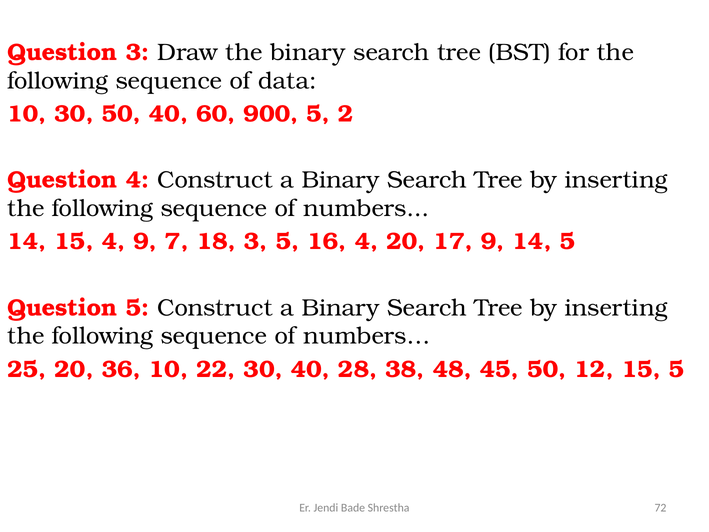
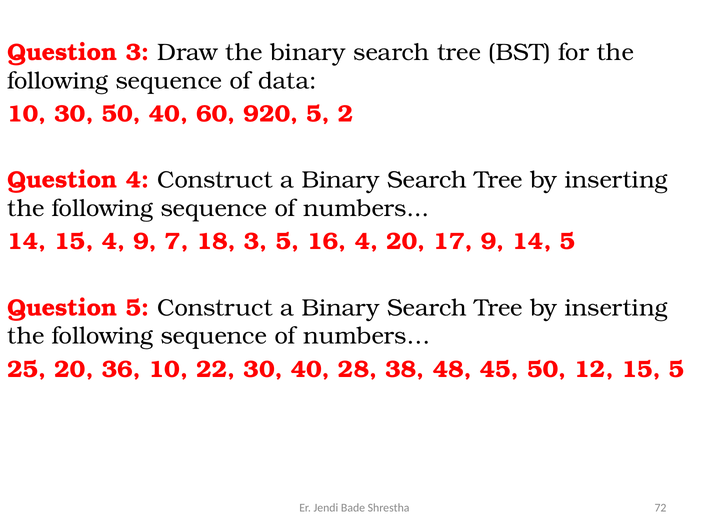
900: 900 -> 920
